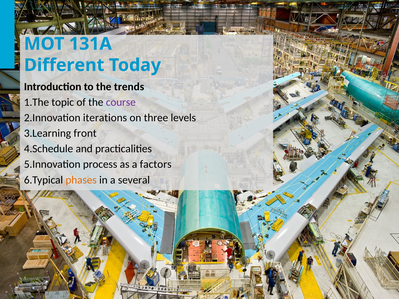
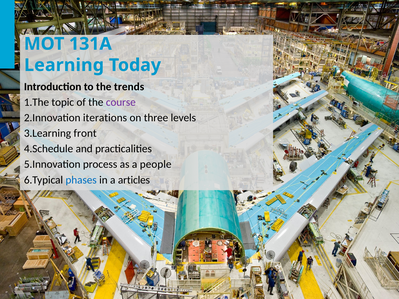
Different: Different -> Learning
factors: factors -> people
phases colour: orange -> blue
several: several -> articles
